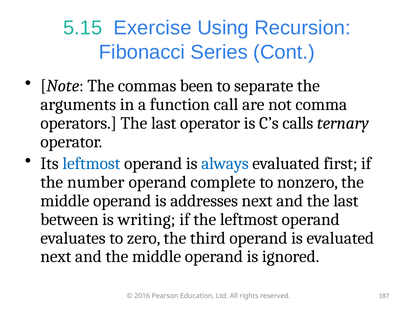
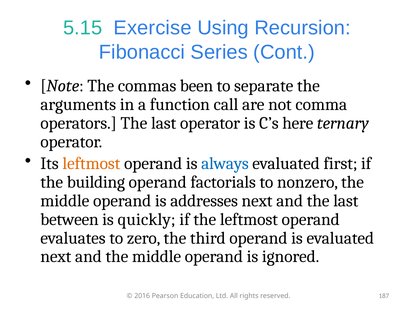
calls: calls -> here
leftmost at (91, 164) colour: blue -> orange
number: number -> building
complete: complete -> factorials
writing: writing -> quickly
